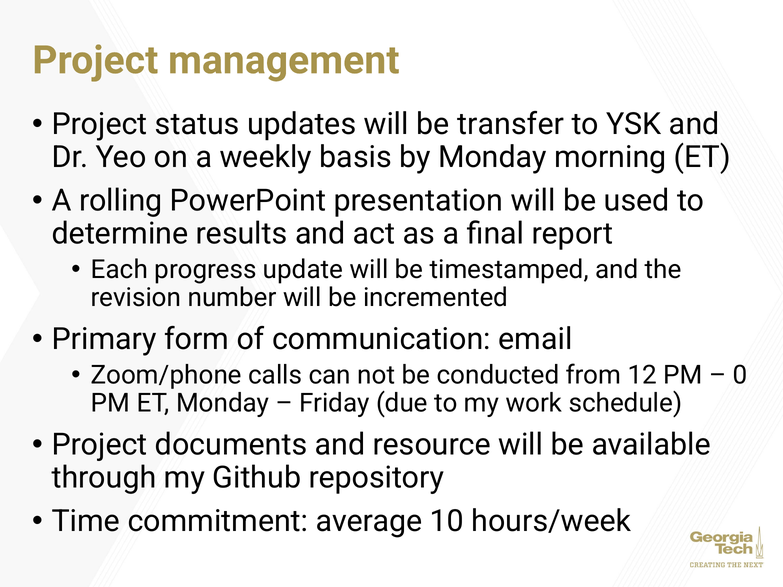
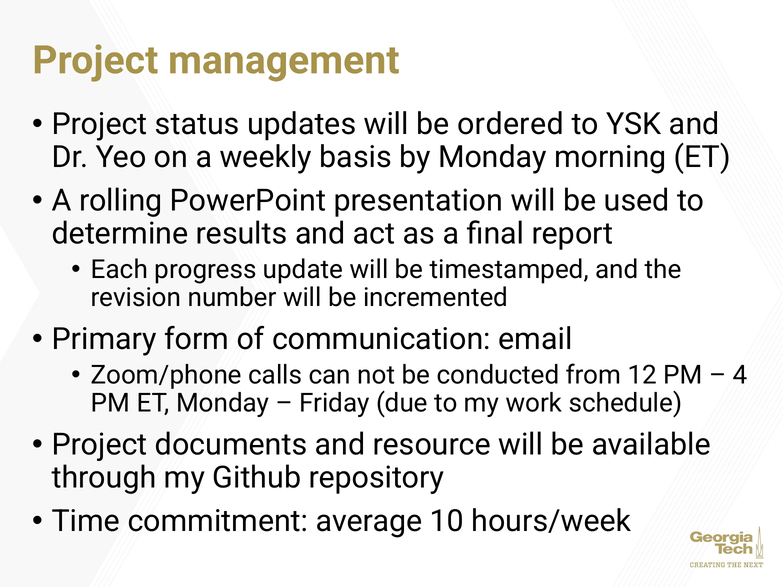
transfer: transfer -> ordered
0: 0 -> 4
